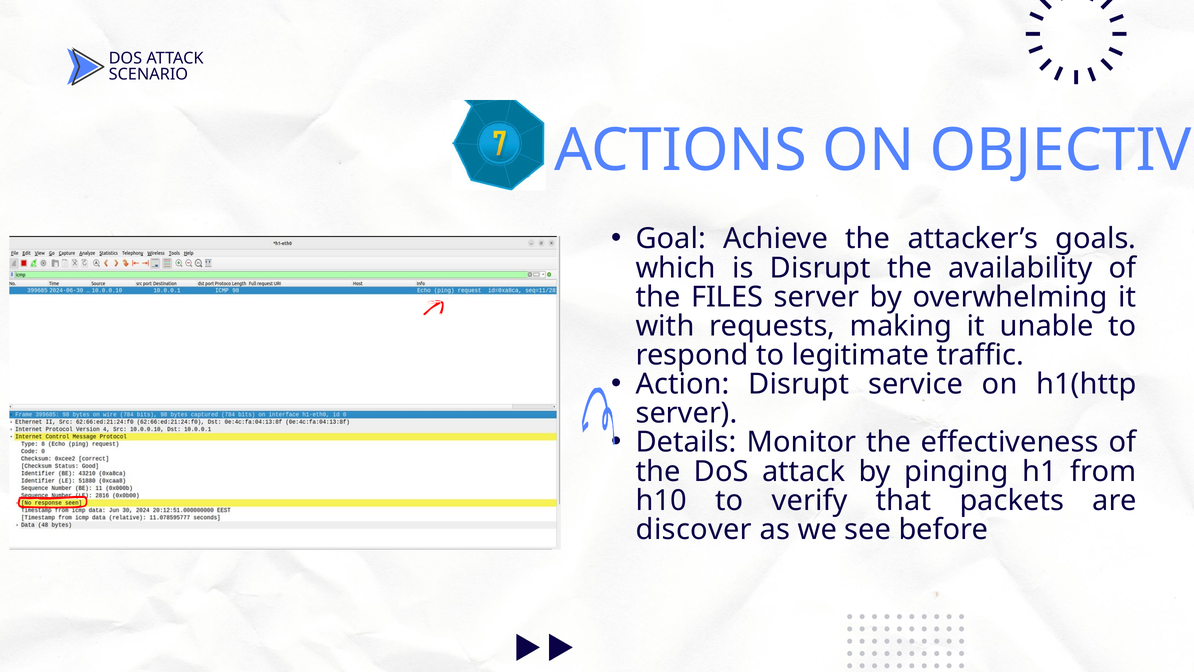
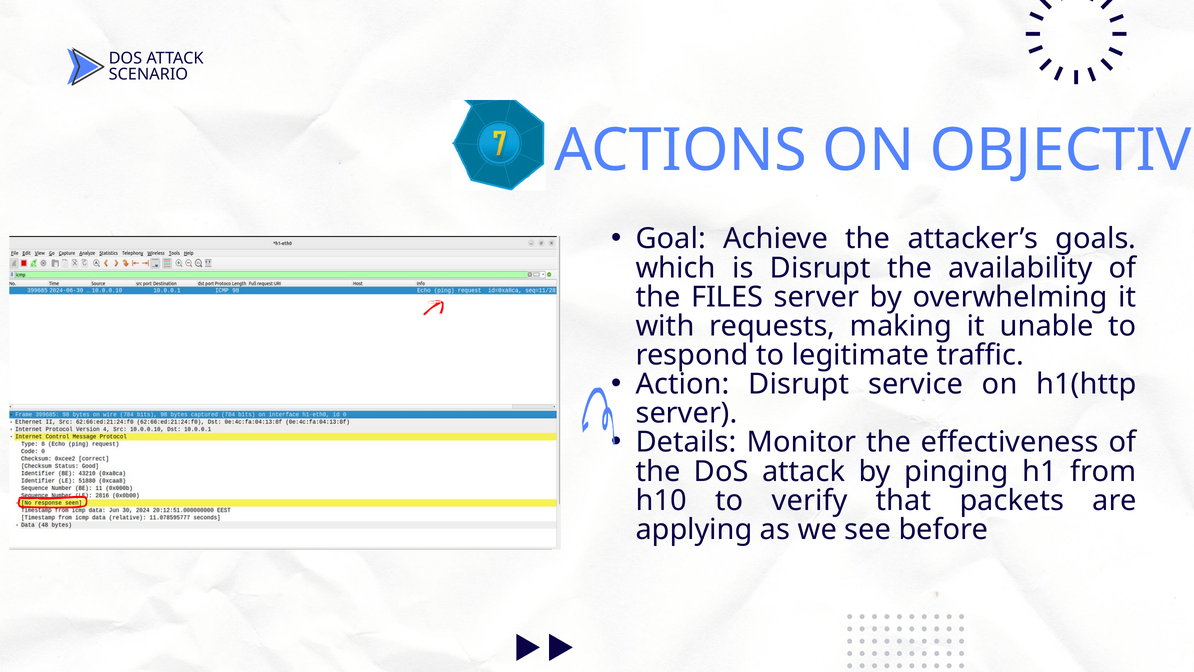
discover: discover -> applying
